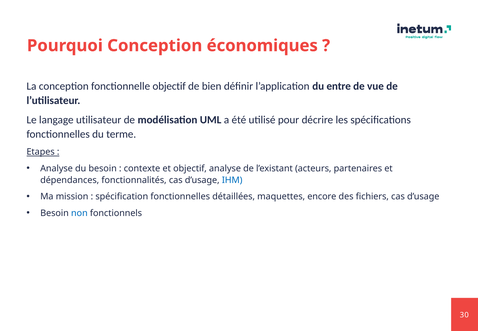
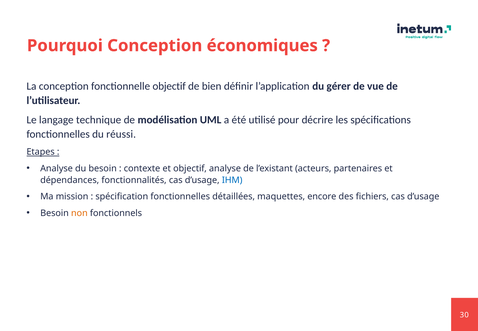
entre: entre -> gérer
utilisateur: utilisateur -> technique
terme: terme -> réussi
non colour: blue -> orange
